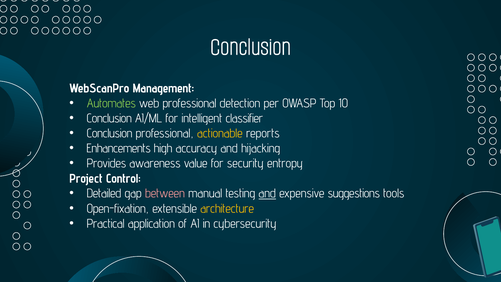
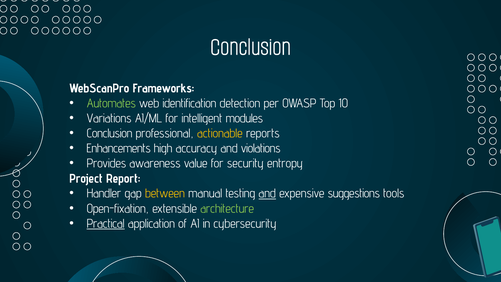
Management: Management -> Frameworks
web professional: professional -> identification
Conclusion at (109, 118): Conclusion -> Variations
classifier: classifier -> modules
hijacking: hijacking -> violations
Control: Control -> Report
Detailed: Detailed -> Handler
between colour: pink -> yellow
architecture colour: yellow -> light green
Practical underline: none -> present
